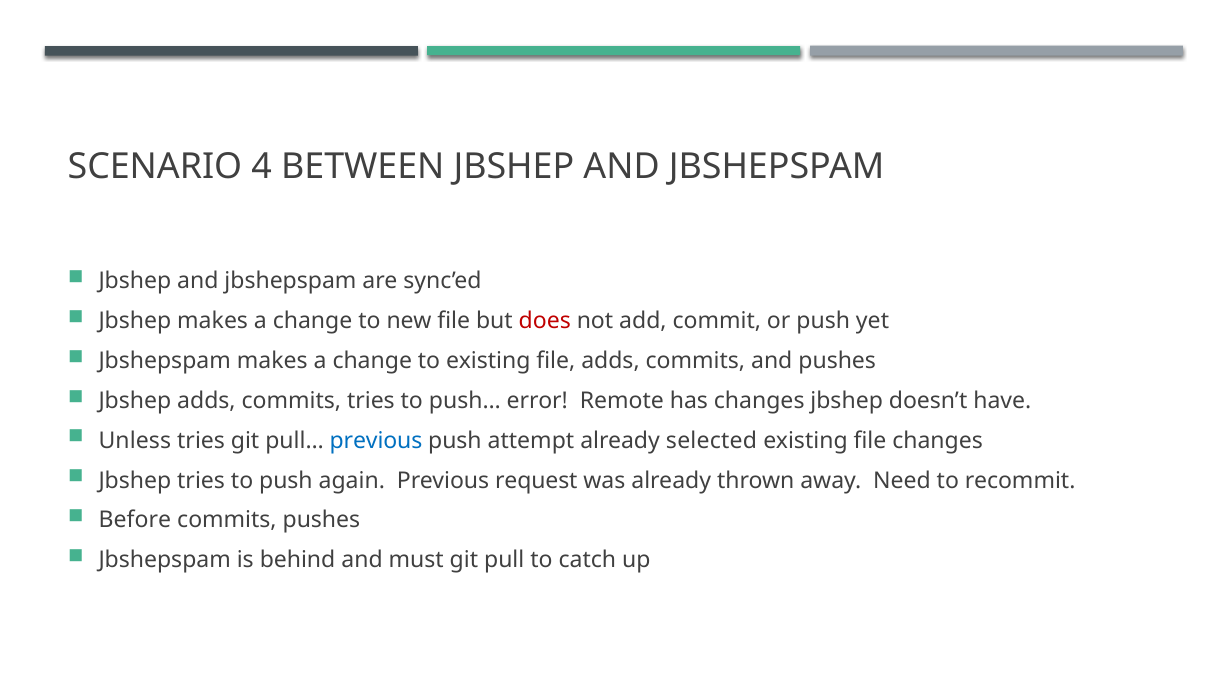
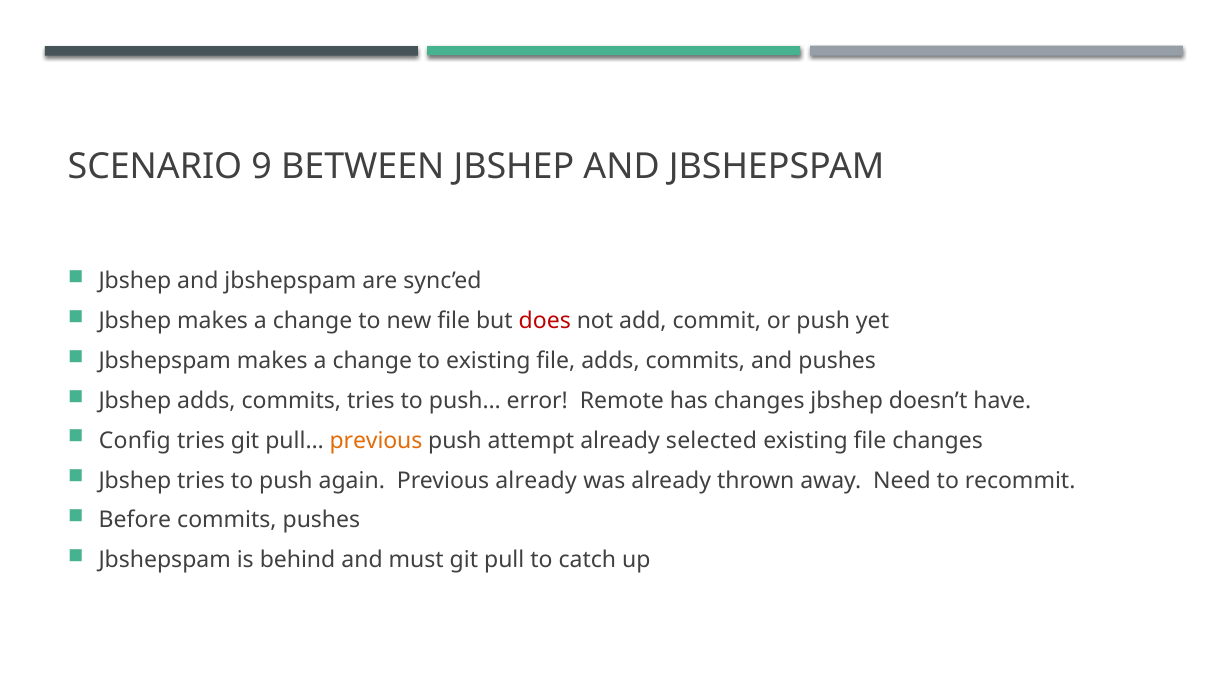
4: 4 -> 9
Unless: Unless -> Config
previous at (376, 440) colour: blue -> orange
Previous request: request -> already
